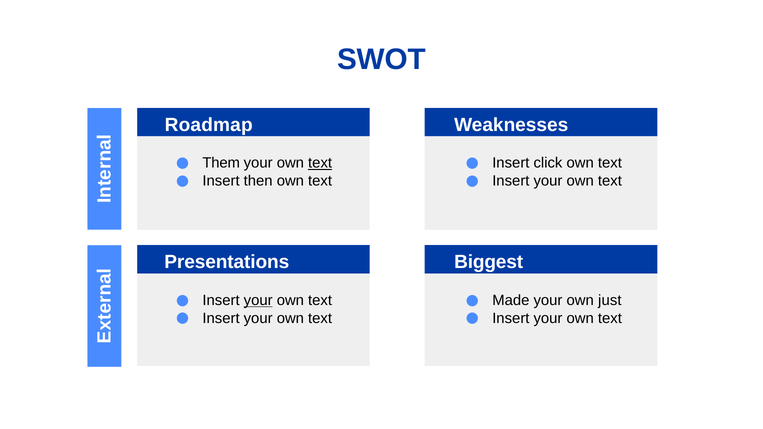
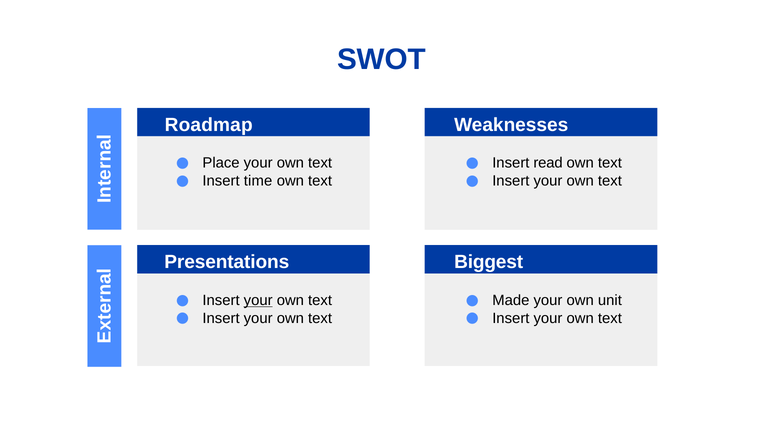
Them: Them -> Place
text at (320, 163) underline: present -> none
click: click -> read
then: then -> time
just: just -> unit
